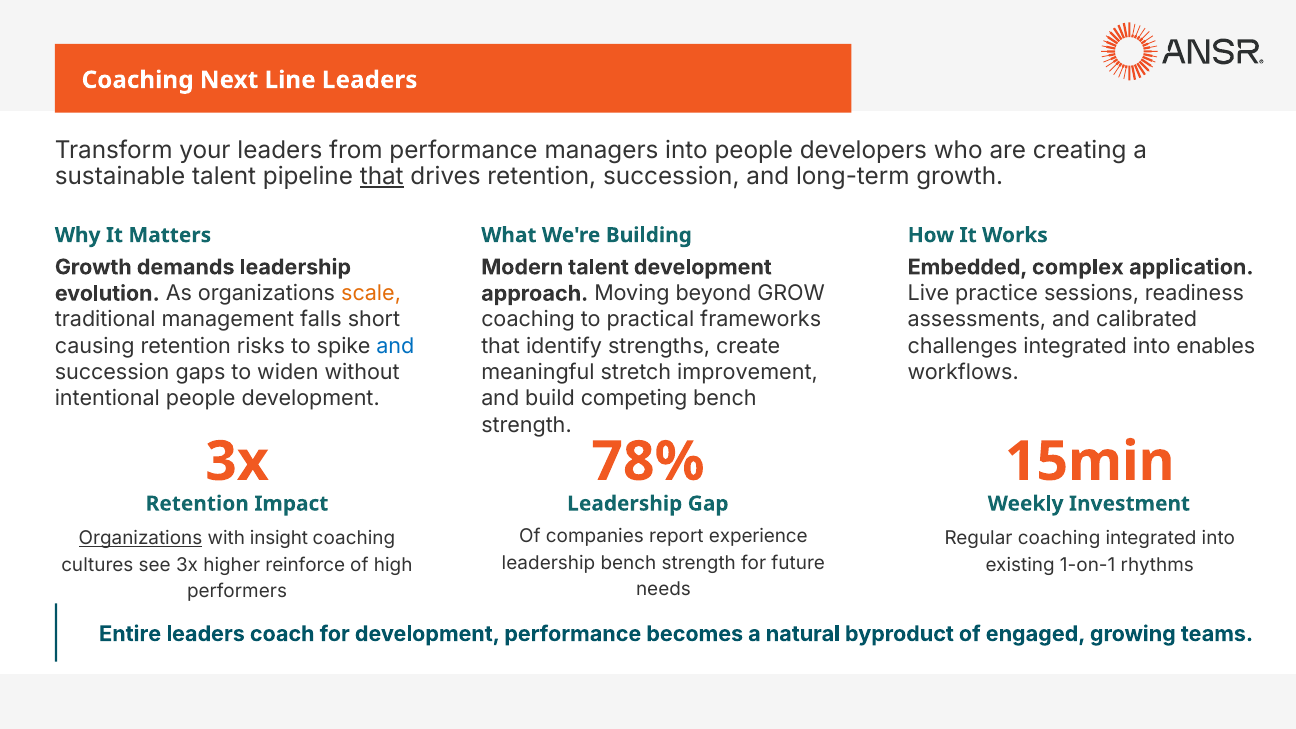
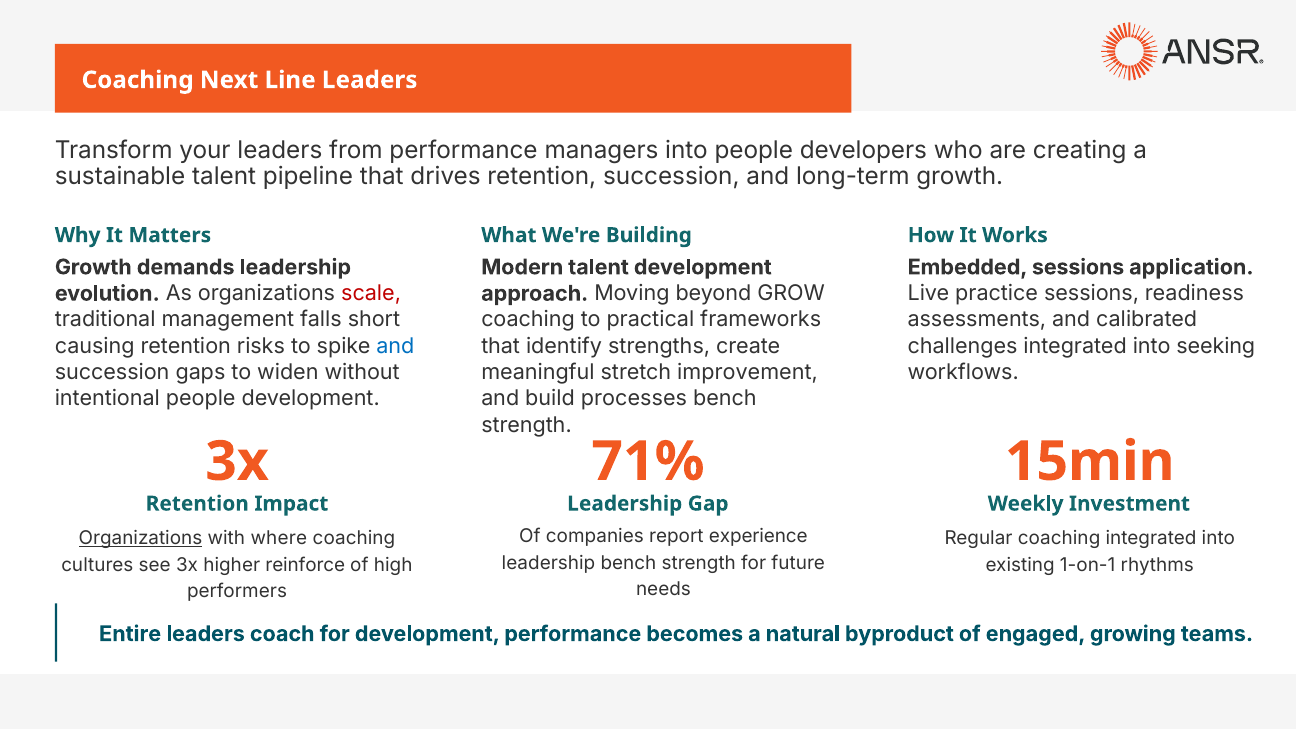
that at (382, 176) underline: present -> none
Embedded complex: complex -> sessions
scale colour: orange -> red
enables: enables -> seeking
competing: competing -> processes
78%: 78% -> 71%
insight: insight -> where
